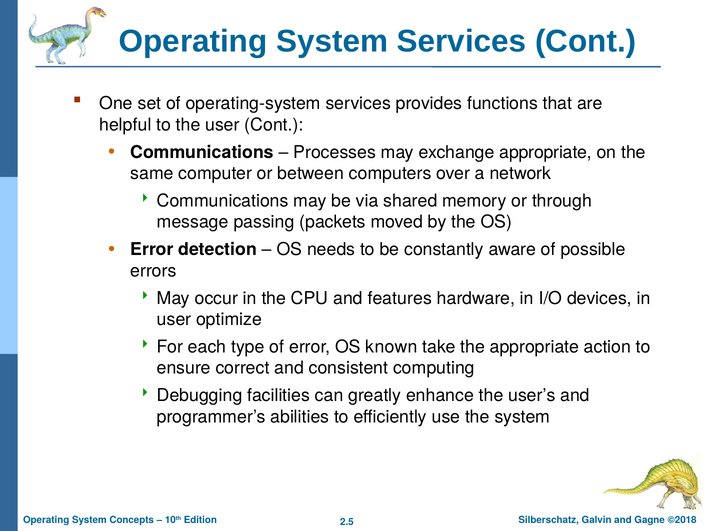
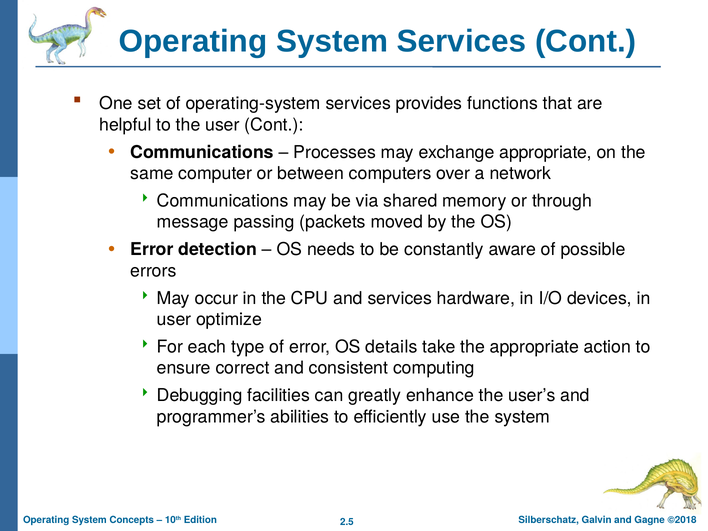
and features: features -> services
known: known -> details
